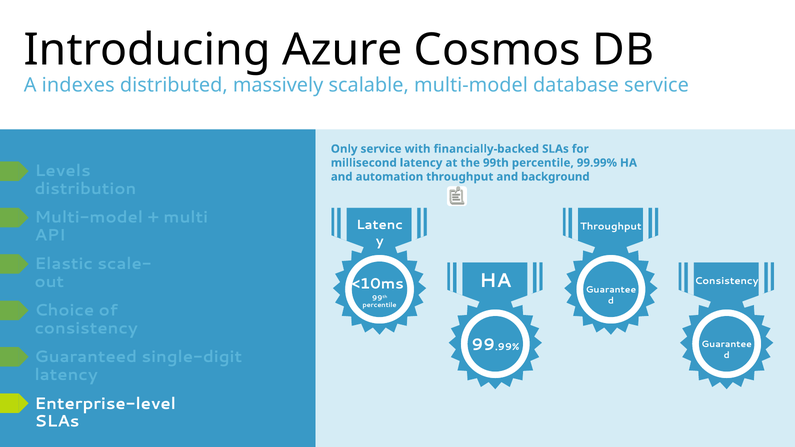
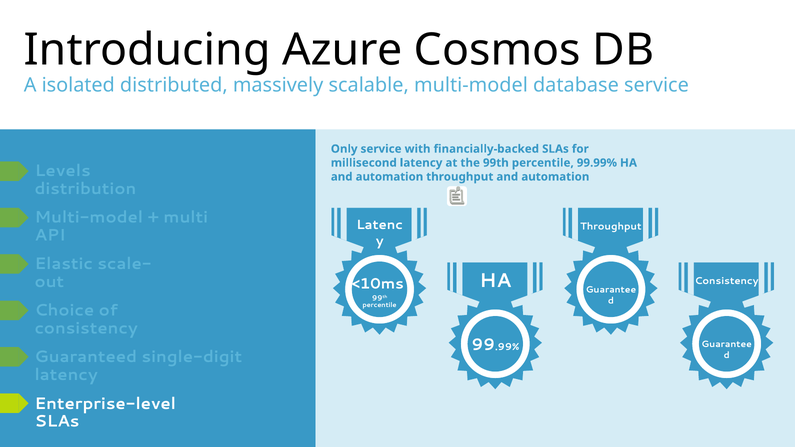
indexes: indexes -> isolated
throughput and background: background -> automation
